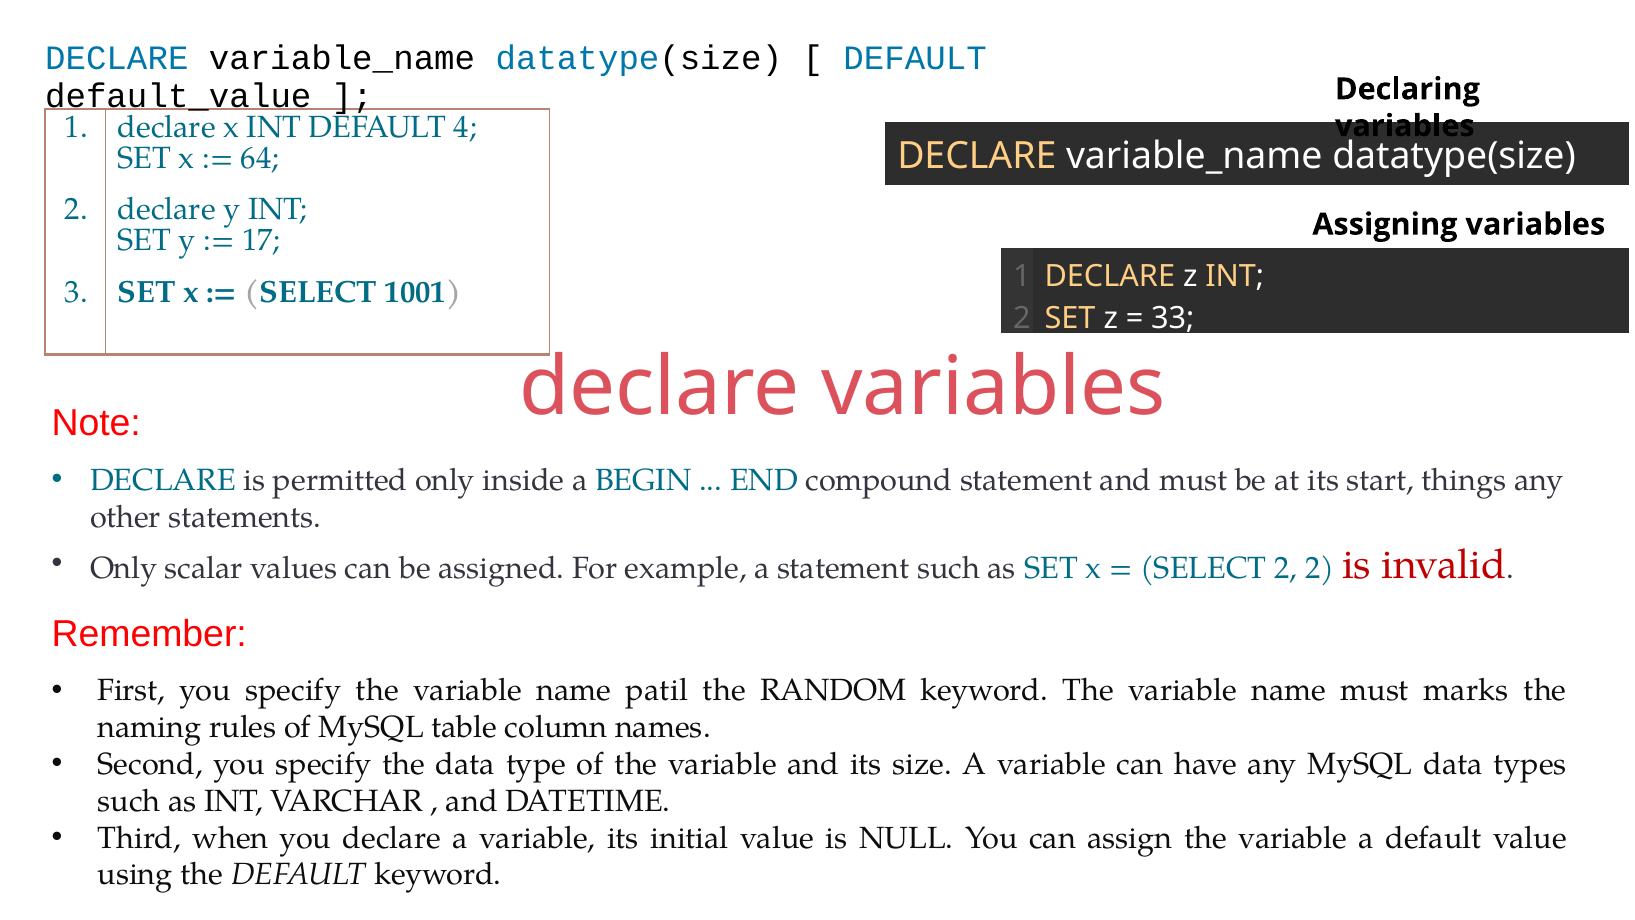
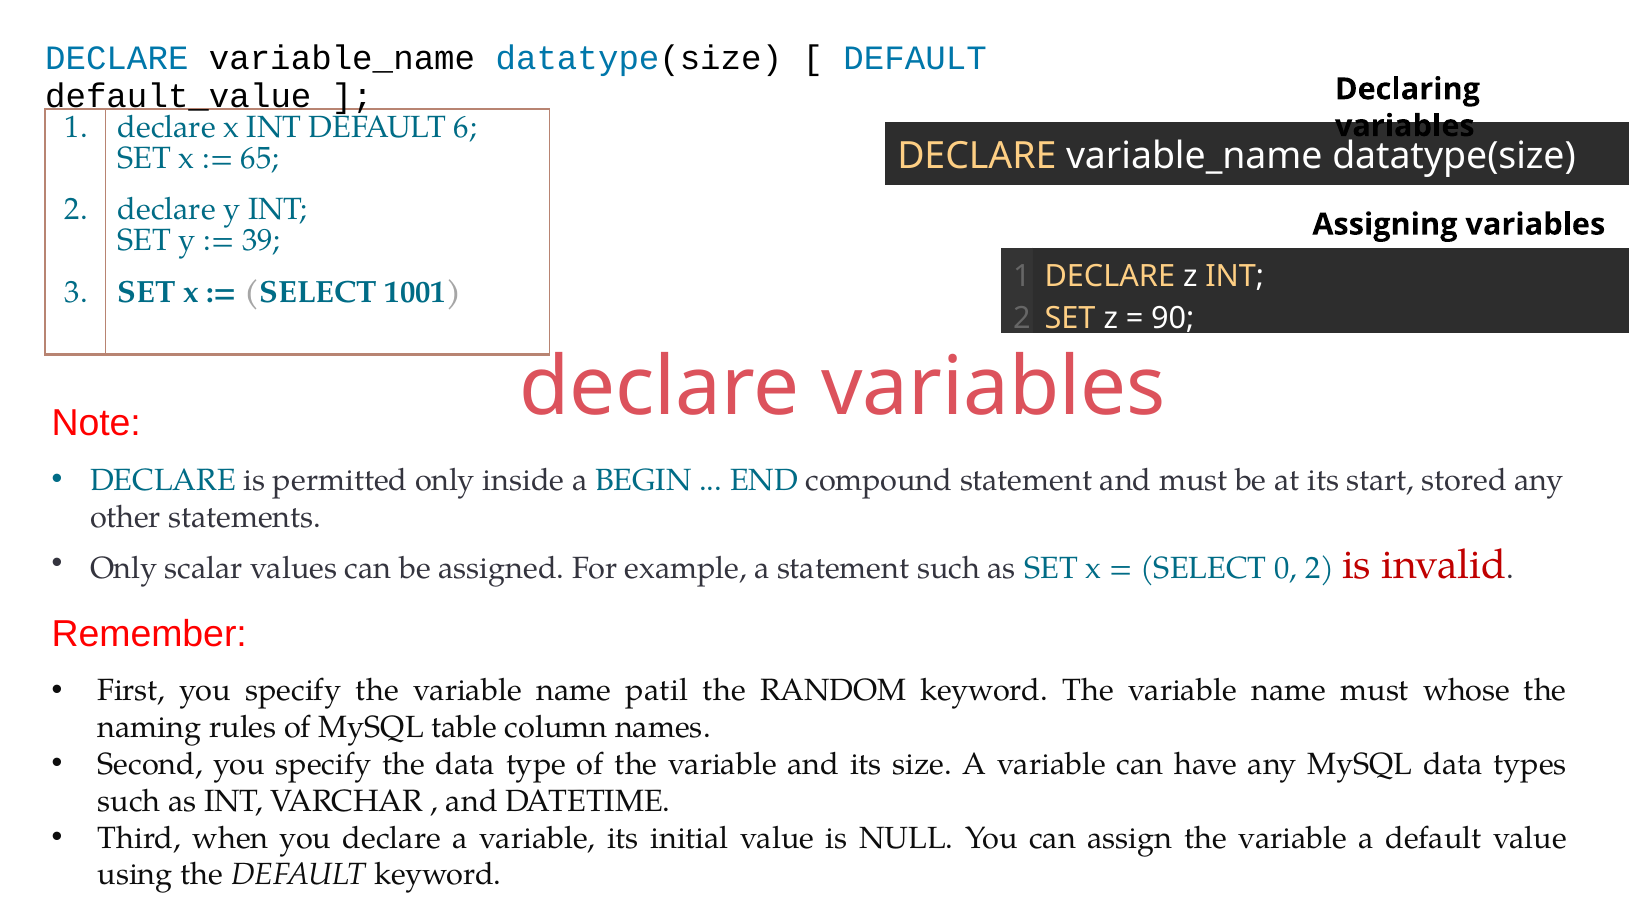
4: 4 -> 6
64: 64 -> 65
17: 17 -> 39
33: 33 -> 90
things: things -> stored
SELECT 2: 2 -> 0
marks: marks -> whose
